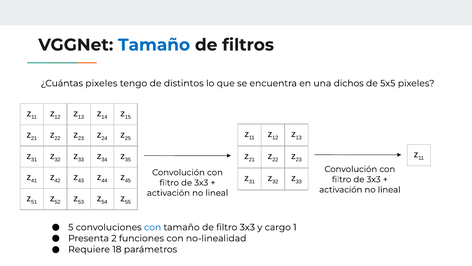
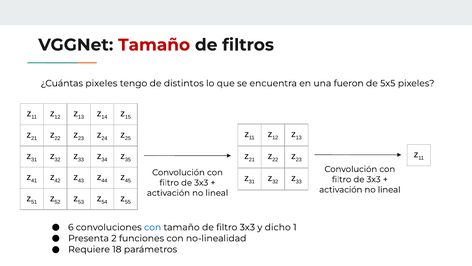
Tamaño at (154, 45) colour: blue -> red
dichos: dichos -> fueron
5: 5 -> 6
cargo: cargo -> dicho
